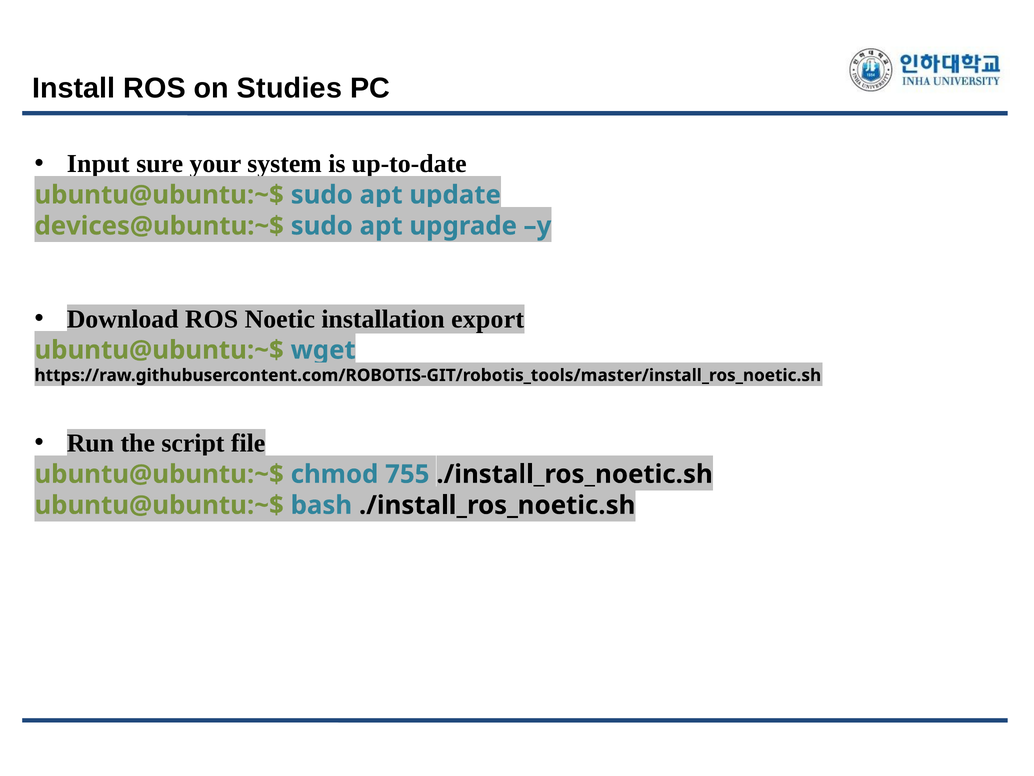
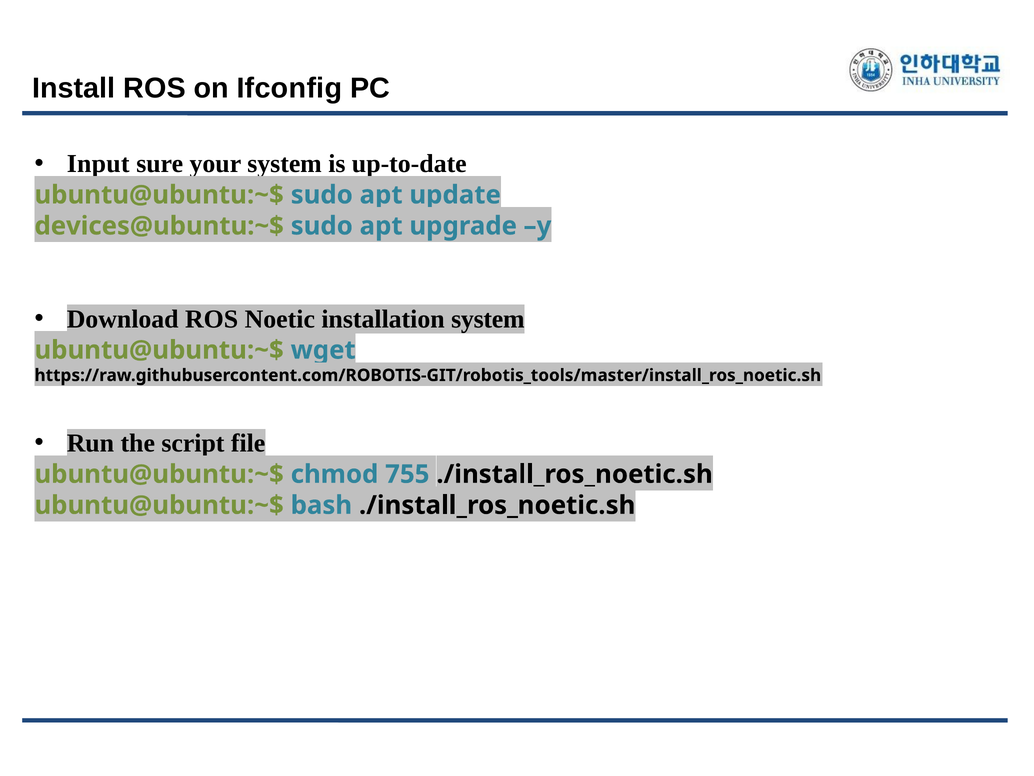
Studies: Studies -> Ifconfig
installation export: export -> system
